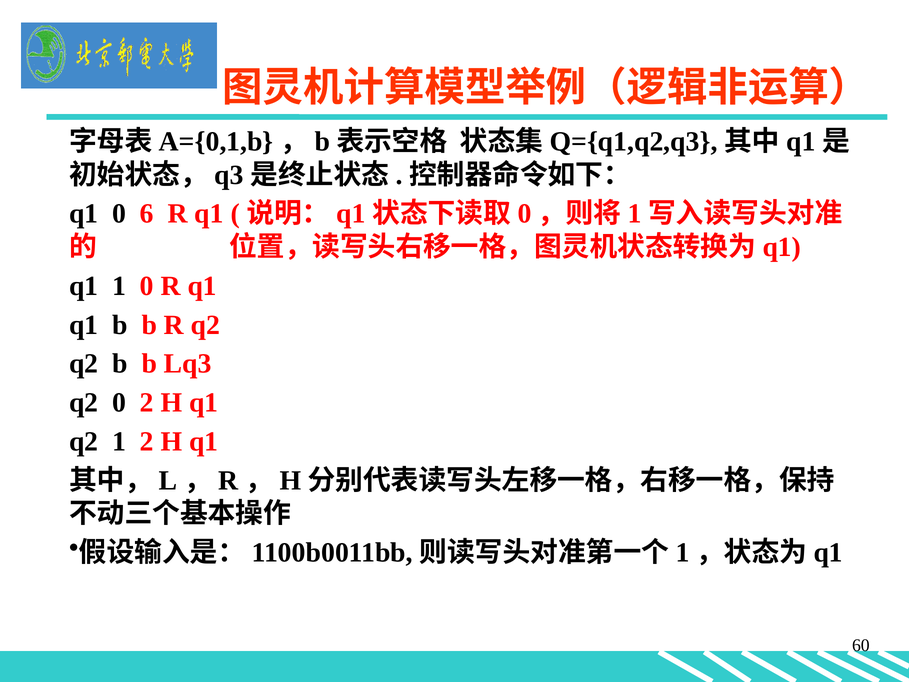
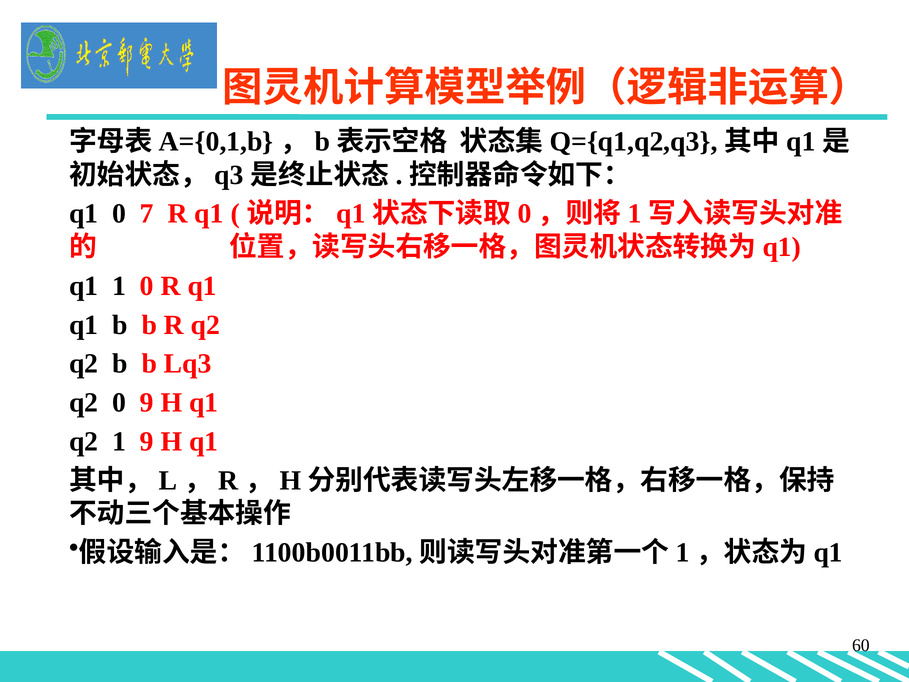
6: 6 -> 7
0 2: 2 -> 9
1 2: 2 -> 9
